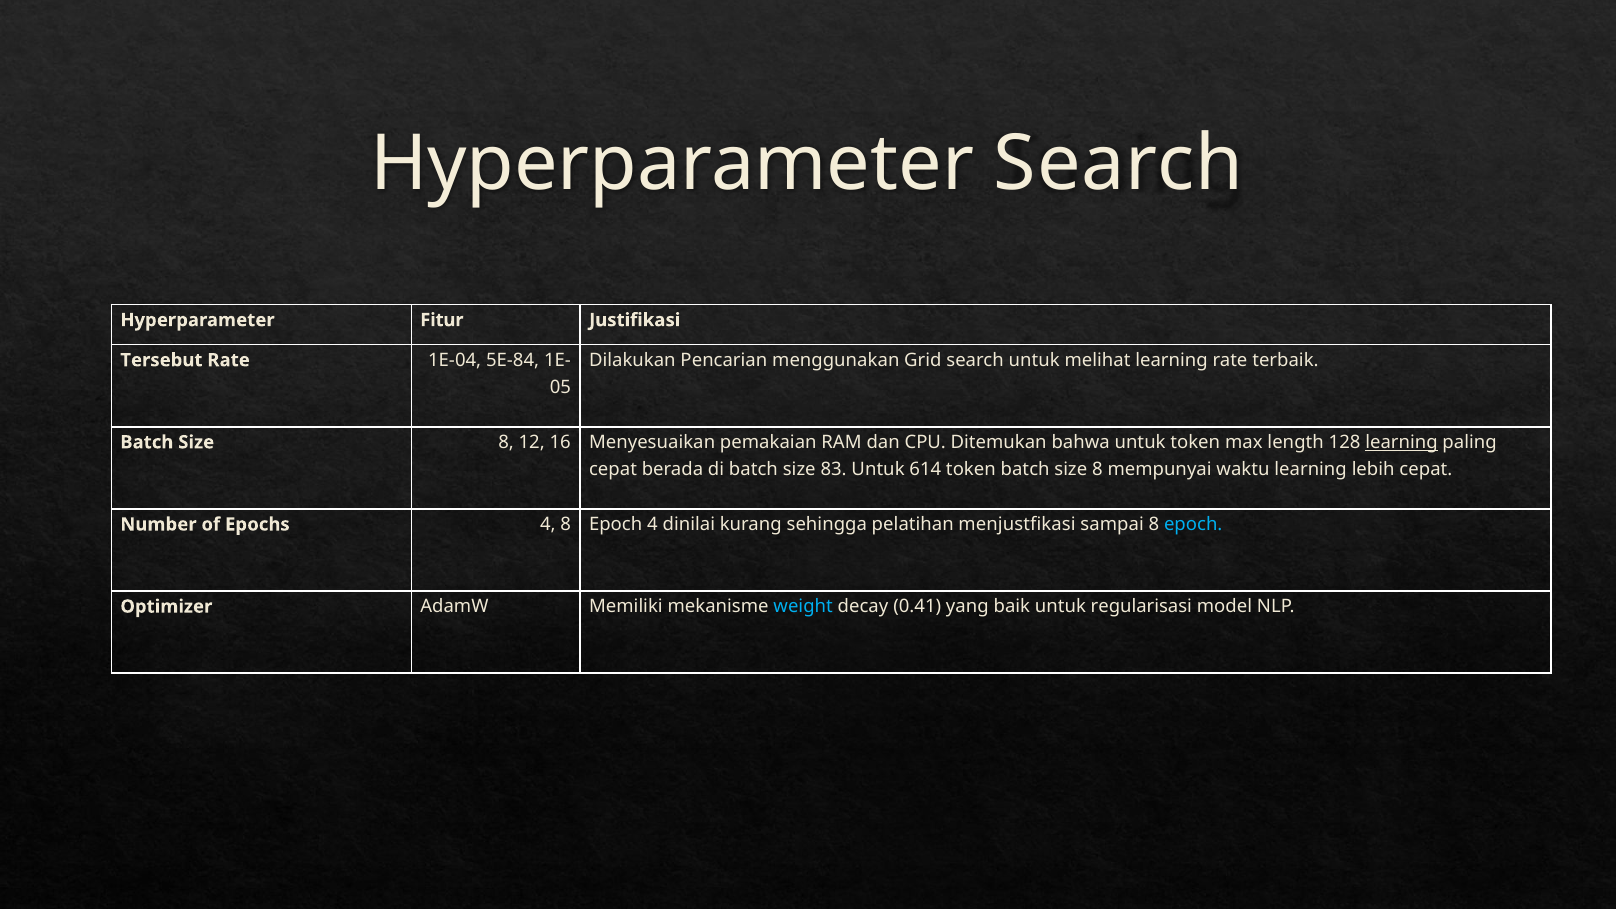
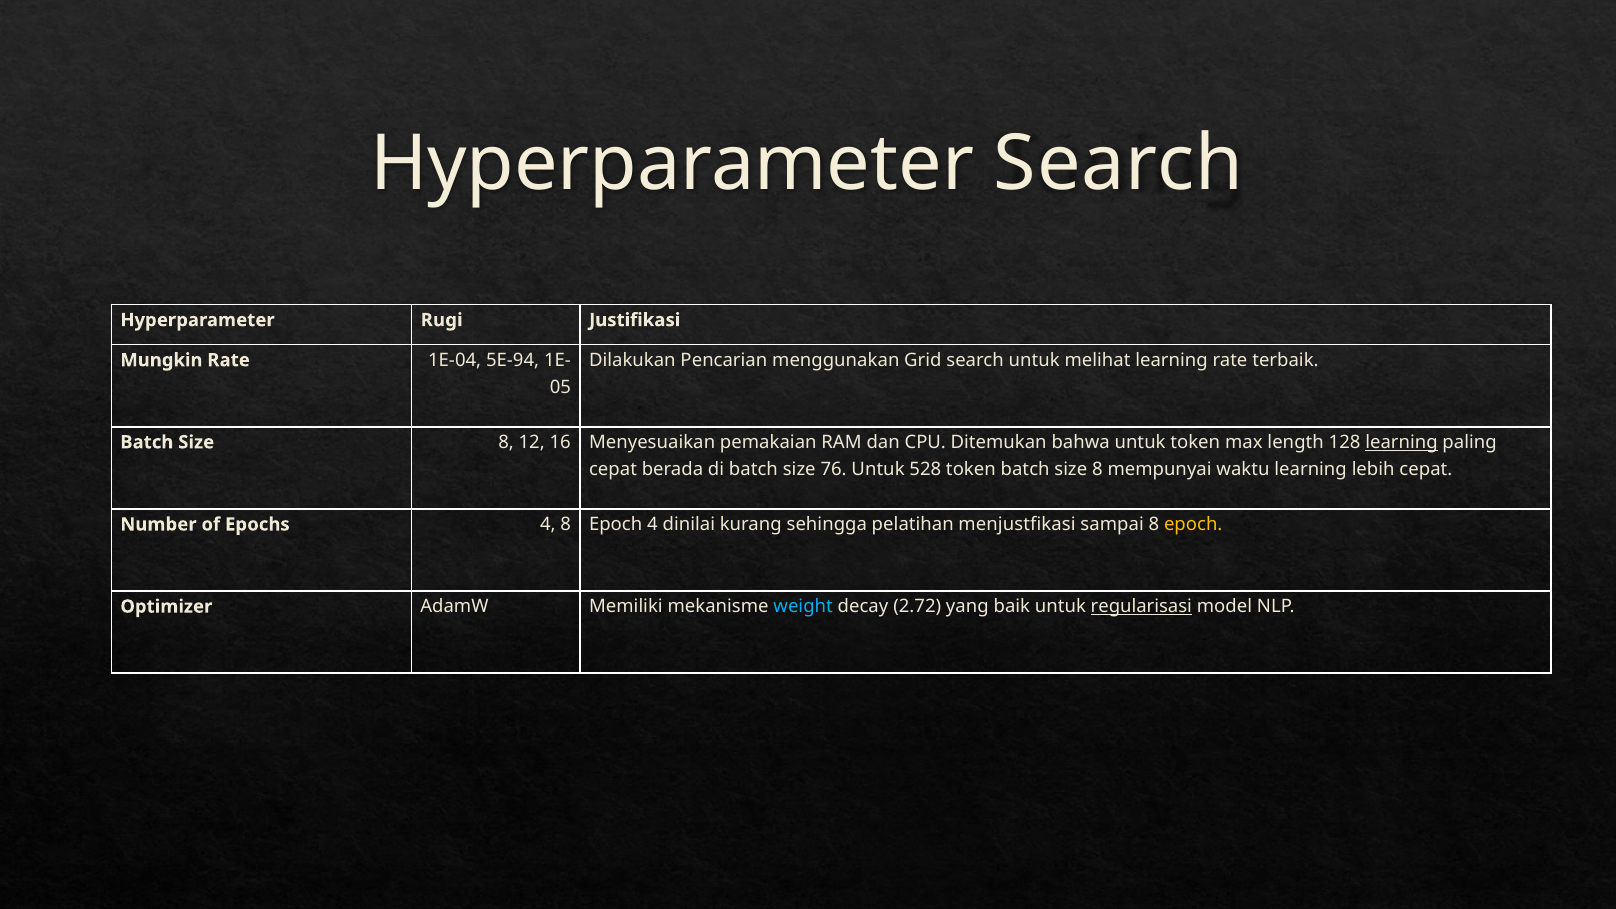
Fitur: Fitur -> Rugi
Tersebut: Tersebut -> Mungkin
5E-84: 5E-84 -> 5E-94
83: 83 -> 76
614: 614 -> 528
epoch at (1193, 524) colour: light blue -> yellow
0.41: 0.41 -> 2.72
regularisasi underline: none -> present
